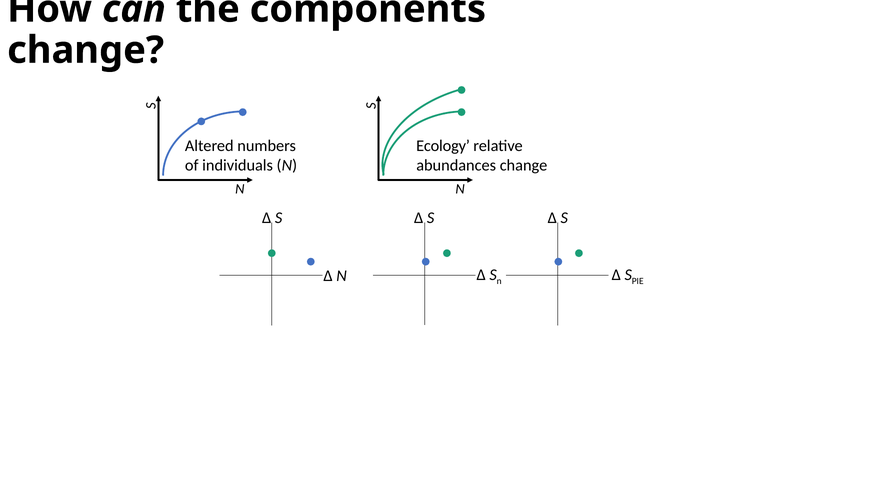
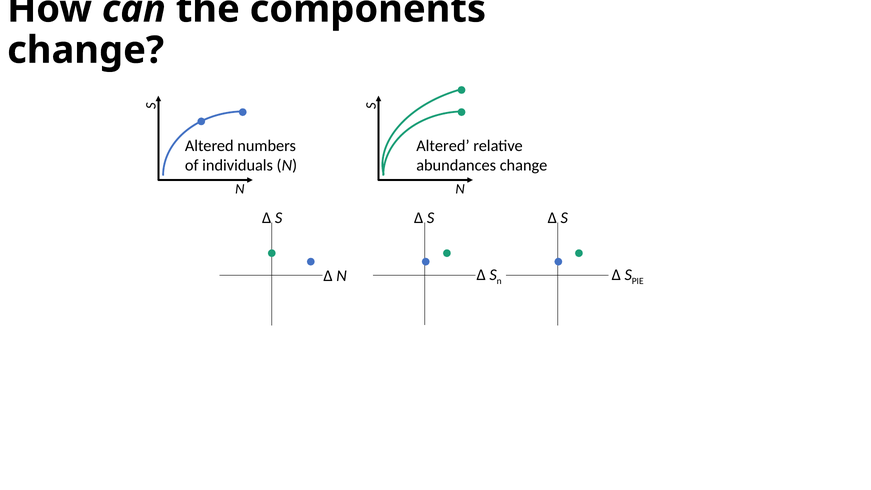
Ecology at (443, 146): Ecology -> Altered
